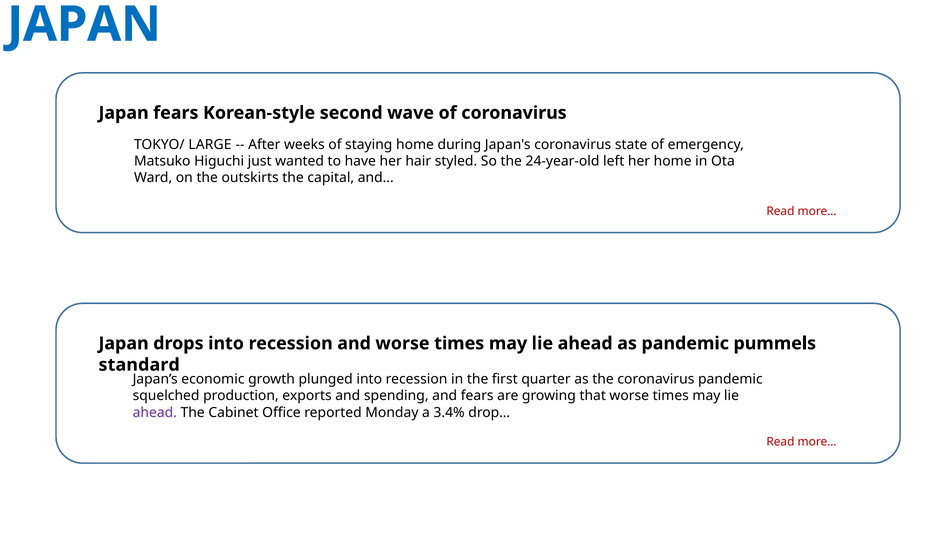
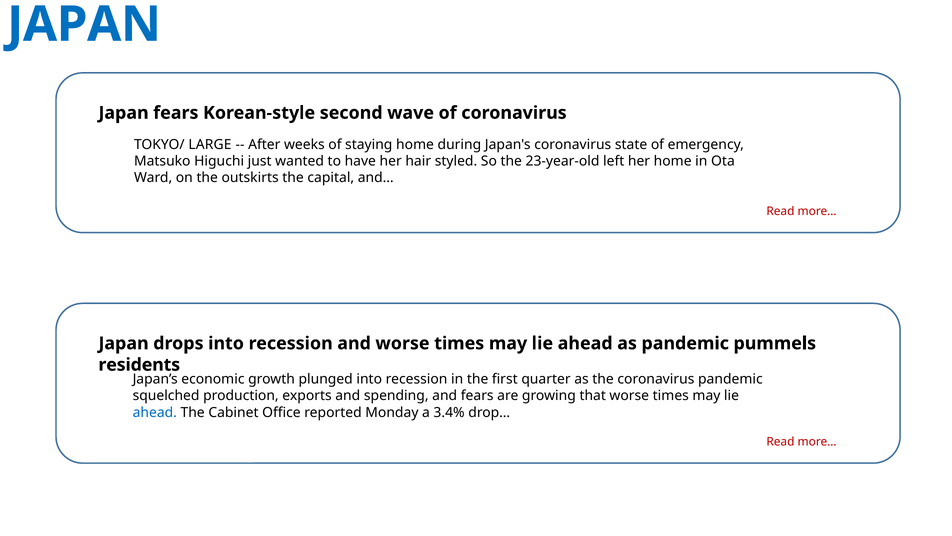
24-year-old: 24-year-old -> 23-year-old
standard: standard -> residents
ahead at (155, 412) colour: purple -> blue
